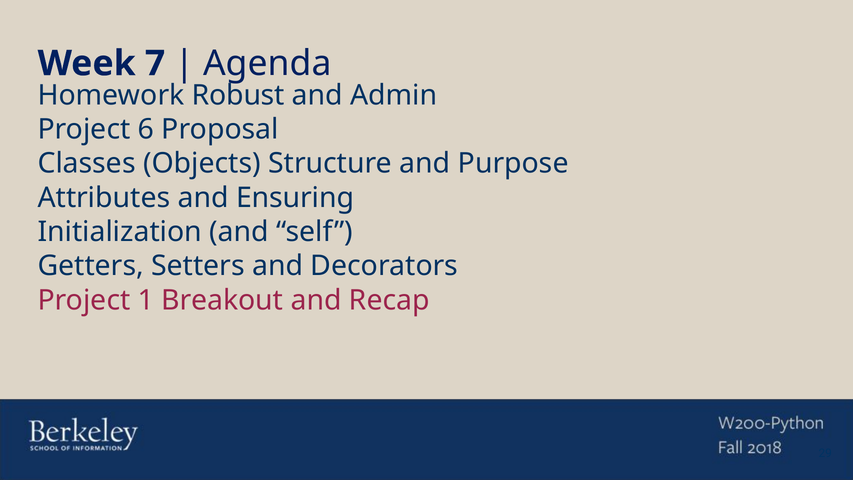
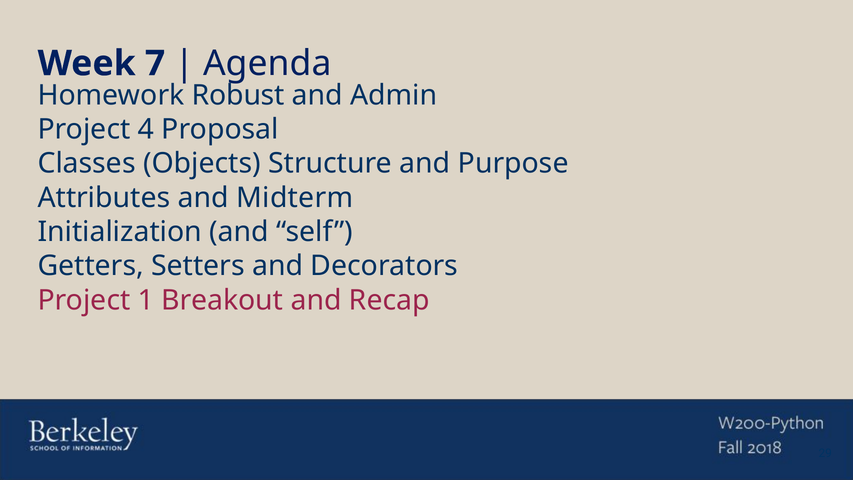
6: 6 -> 4
Ensuring: Ensuring -> Midterm
